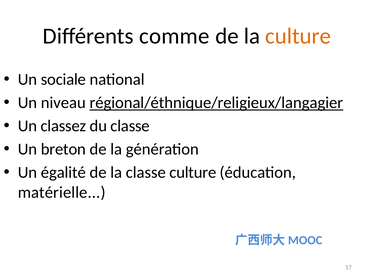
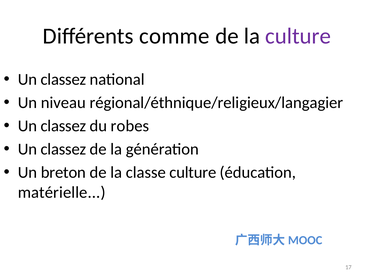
culture at (298, 36) colour: orange -> purple
sociale at (63, 80): sociale -> classez
régional/éthnique/religieux/langagier underline: present -> none
du classe: classe -> robes
breton at (63, 150): breton -> classez
égalité: égalité -> breton
